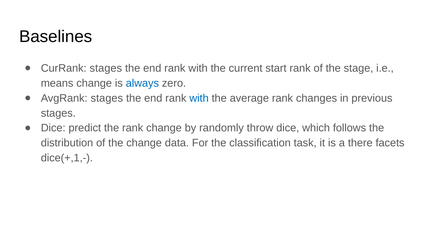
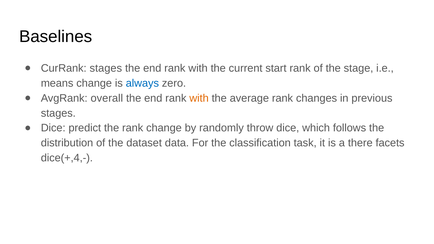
AvgRank stages: stages -> overall
with at (199, 98) colour: blue -> orange
the change: change -> dataset
dice(+,1,-: dice(+,1,- -> dice(+,4,-
